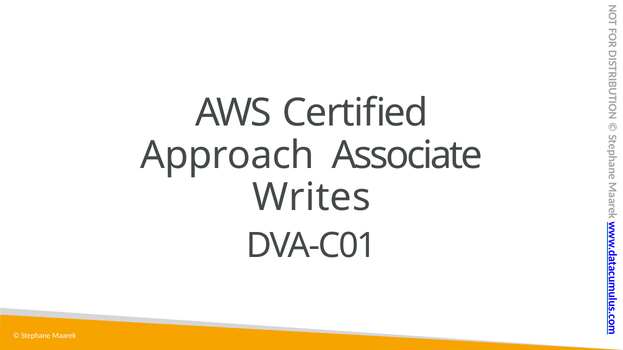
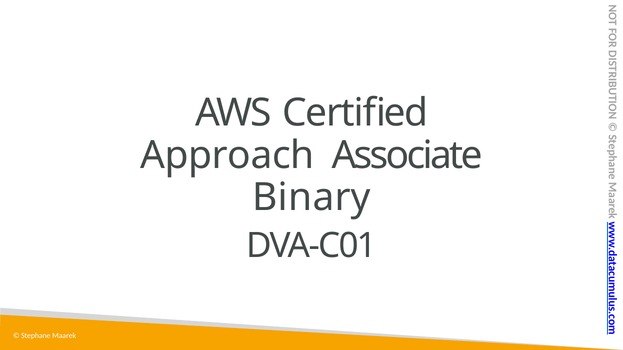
Writes: Writes -> Binary
